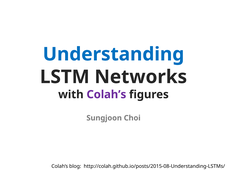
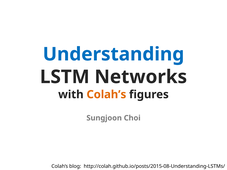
Colah’s at (106, 95) colour: purple -> orange
